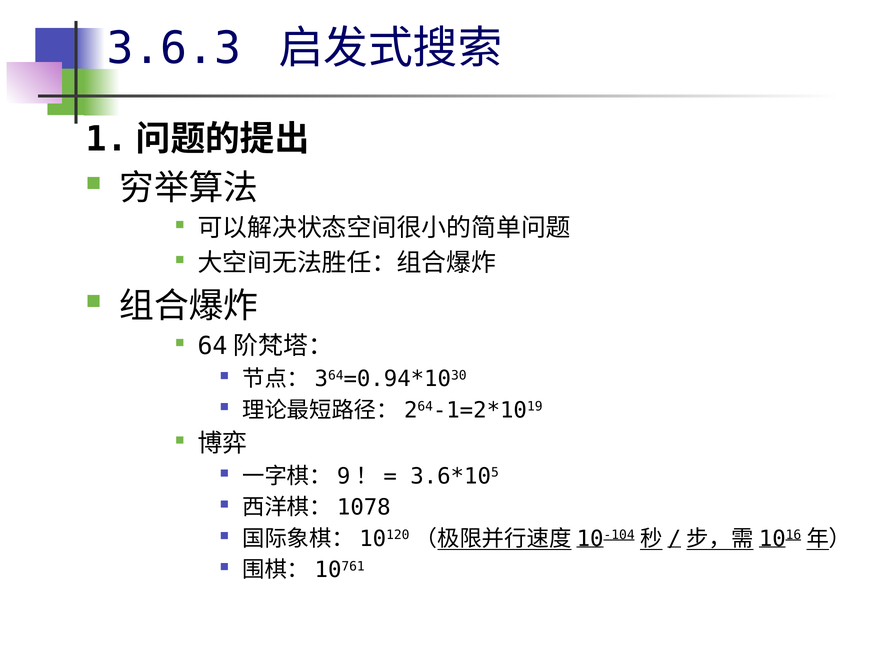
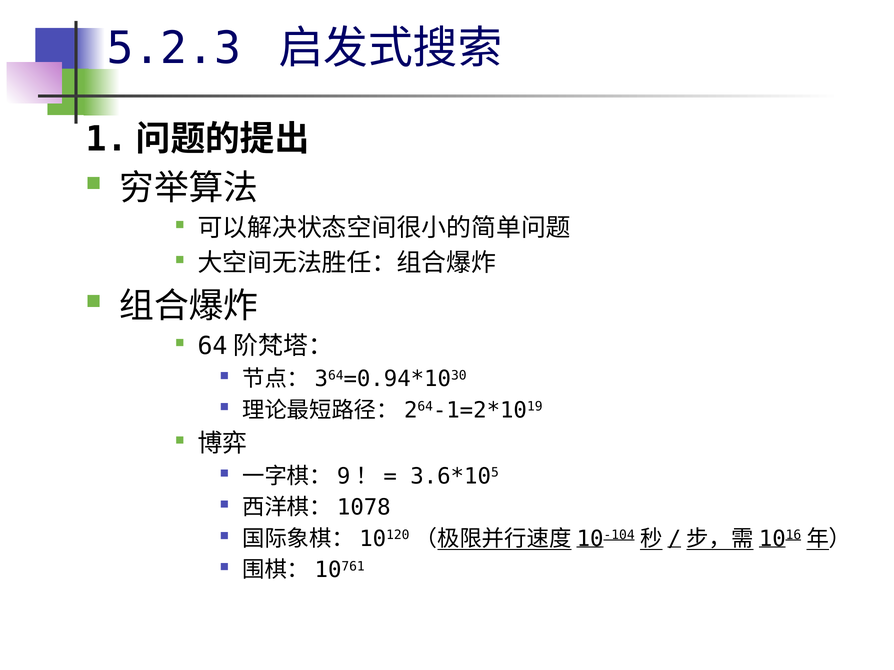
3.6.3: 3.6.3 -> 5.2.3
